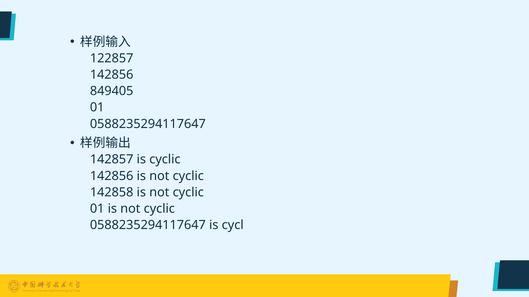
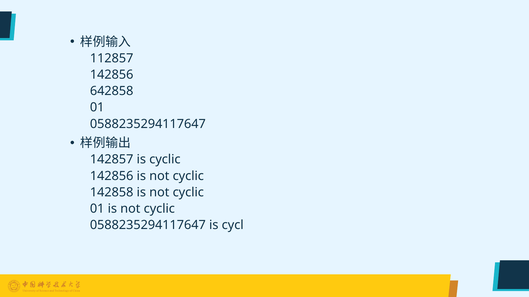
122857: 122857 -> 112857
849405: 849405 -> 642858
